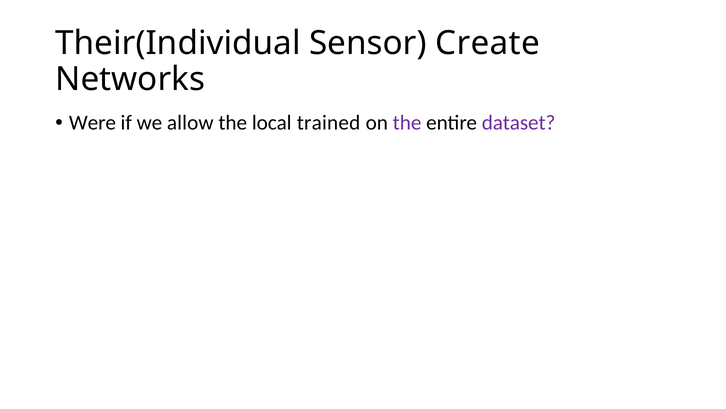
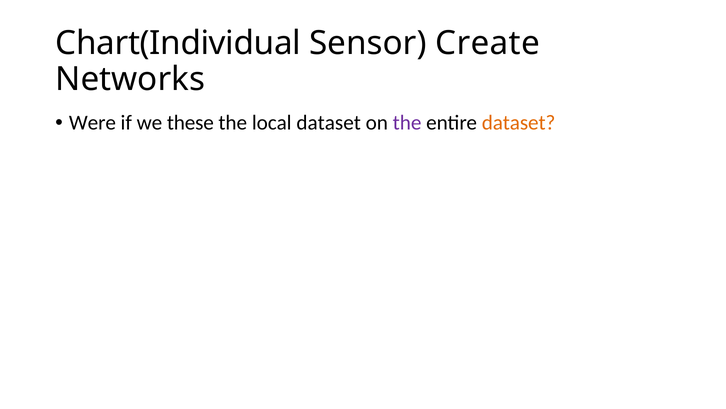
Their(Individual: Their(Individual -> Chart(Individual
allow: allow -> these
local trained: trained -> dataset
dataset at (519, 123) colour: purple -> orange
